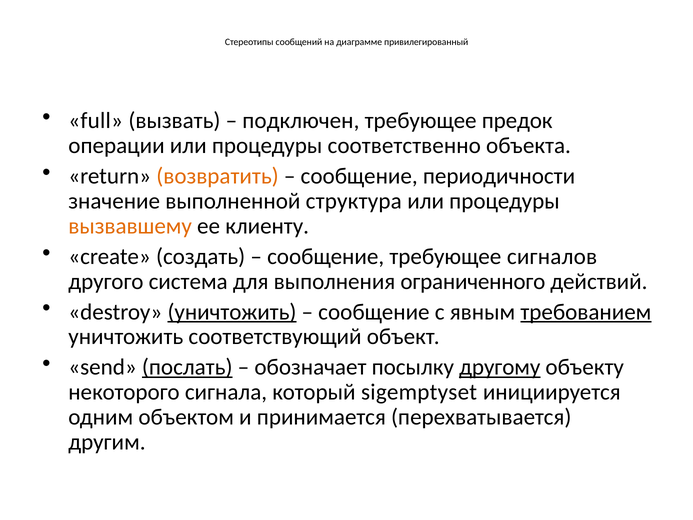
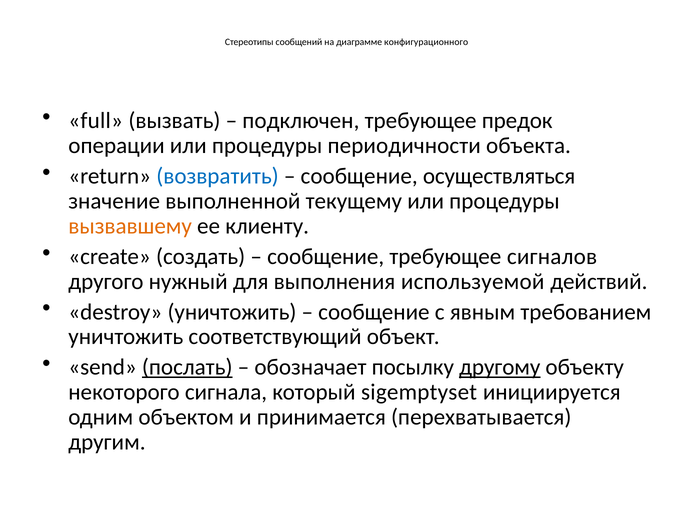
привилегированный: привилегированный -> конфигурационного
соответственно: соответственно -> периодичности
возвратить colour: orange -> blue
периодичности: периодичности -> осуществляться
структура: структура -> текущему
система: система -> нужный
ограниченного: ограниченного -> используемой
уничтожить at (232, 312) underline: present -> none
требованием underline: present -> none
